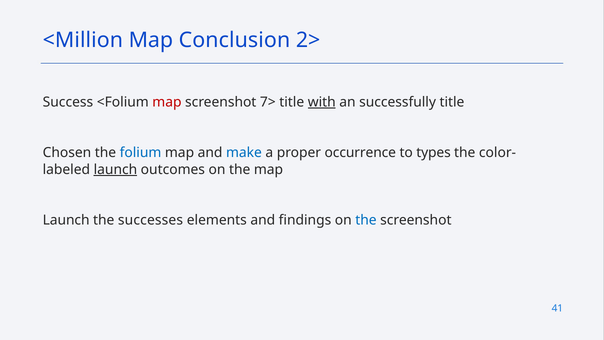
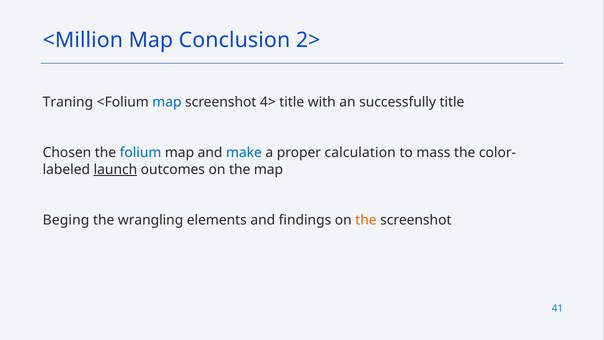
Success: Success -> Traning
map at (167, 102) colour: red -> blue
7>: 7> -> 4>
with underline: present -> none
occurrence: occurrence -> calculation
types: types -> mass
Launch at (66, 220): Launch -> Beging
successes: successes -> wrangling
the at (366, 220) colour: blue -> orange
